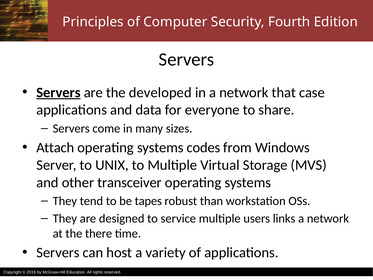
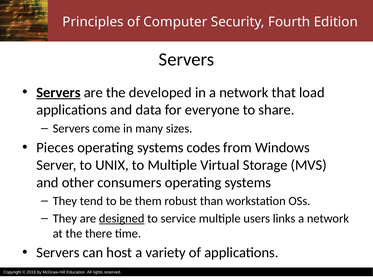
case: case -> load
Attach: Attach -> Pieces
transceiver: transceiver -> consumers
tapes: tapes -> them
designed underline: none -> present
